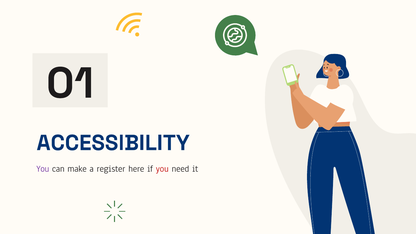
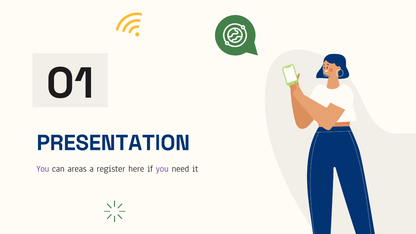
ACCESSIBILITY: ACCESSIBILITY -> PRESENTATION
make: make -> areas
you at (162, 169) colour: red -> purple
